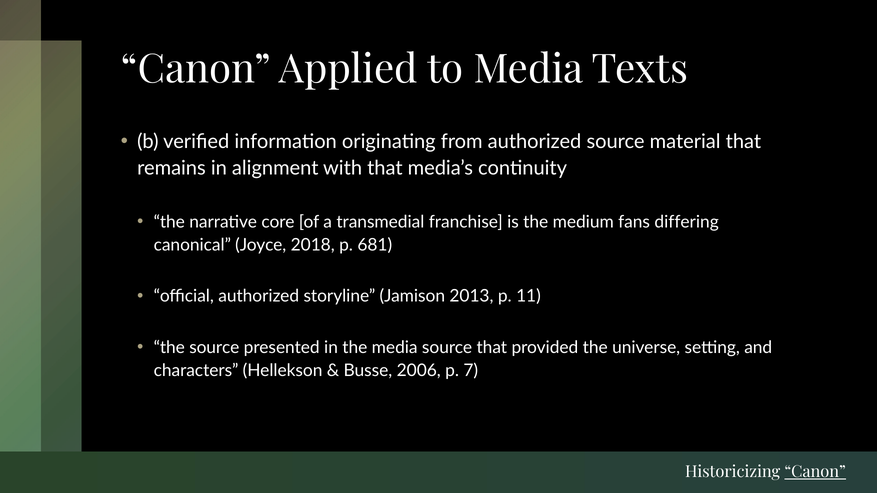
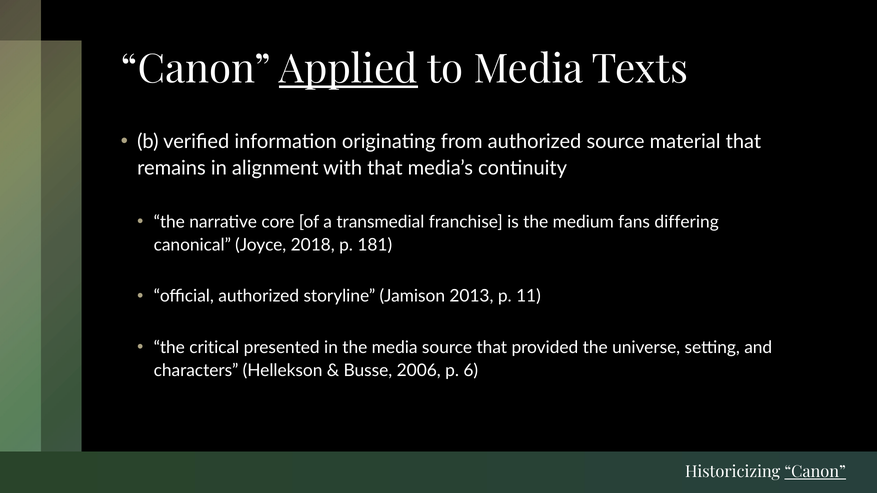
Applied underline: none -> present
681: 681 -> 181
the source: source -> critical
7: 7 -> 6
